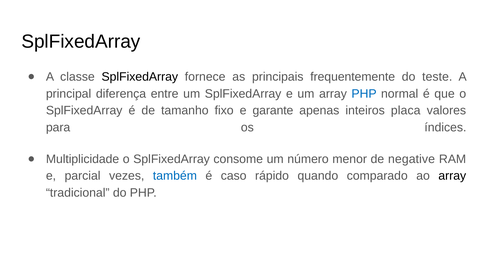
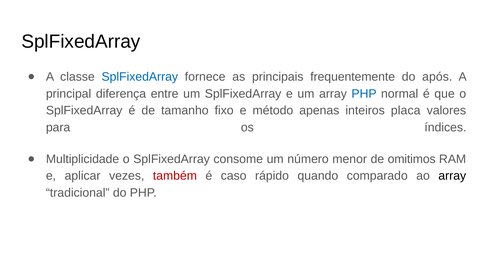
SplFixedArray at (140, 77) colour: black -> blue
teste: teste -> após
garante: garante -> método
negative: negative -> omitimos
parcial: parcial -> aplicar
também colour: blue -> red
